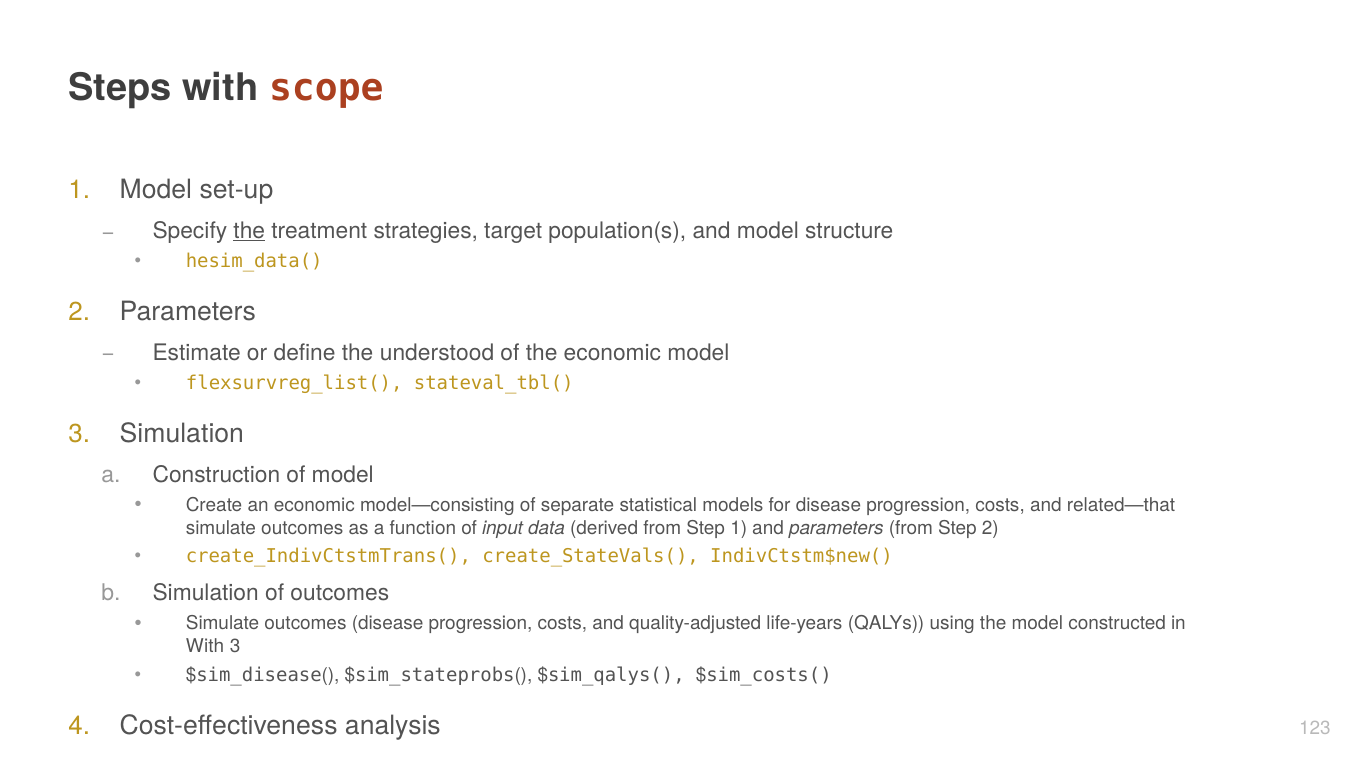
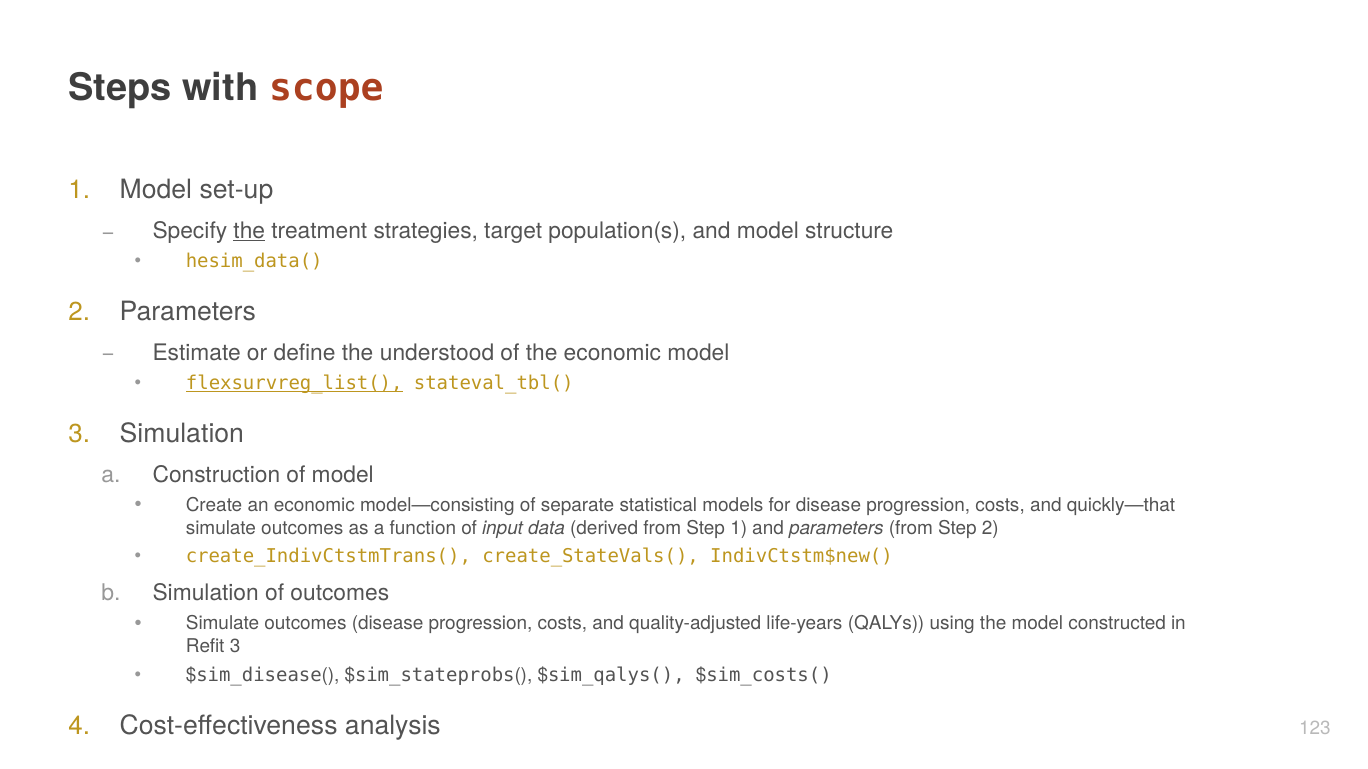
flexsurvreg_list( underline: none -> present
related—that: related—that -> quickly—that
With at (205, 647): With -> Refit
